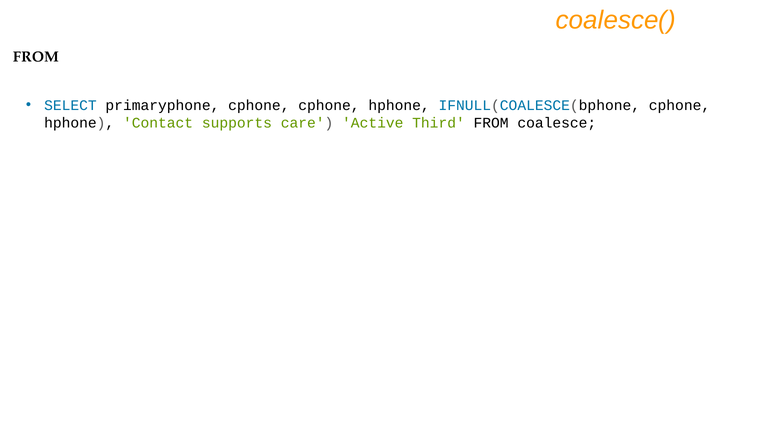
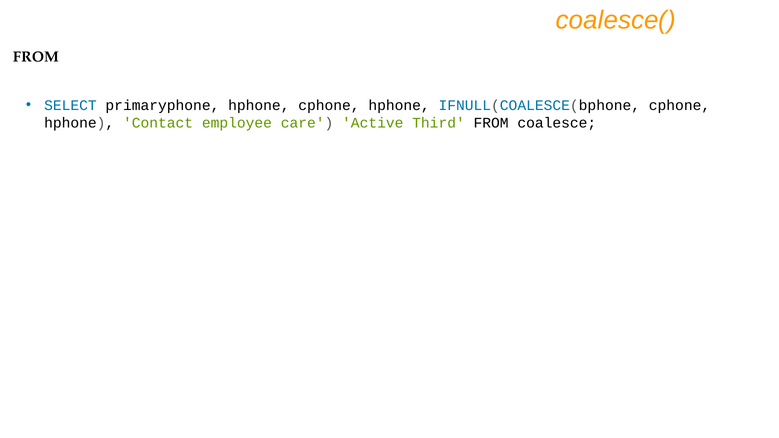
primaryphone cphone: cphone -> hphone
supports: supports -> employee
